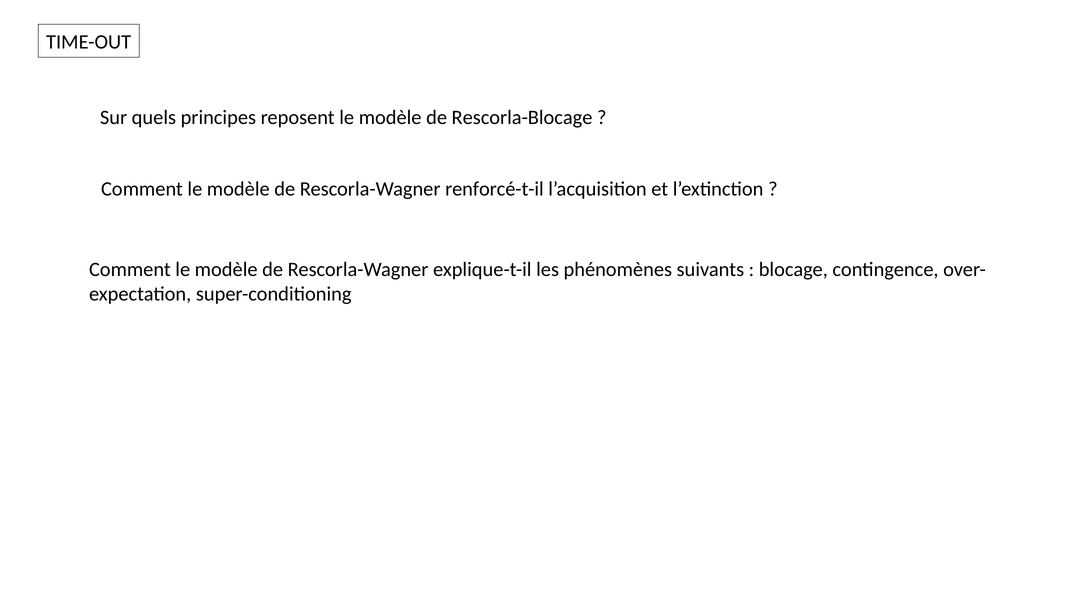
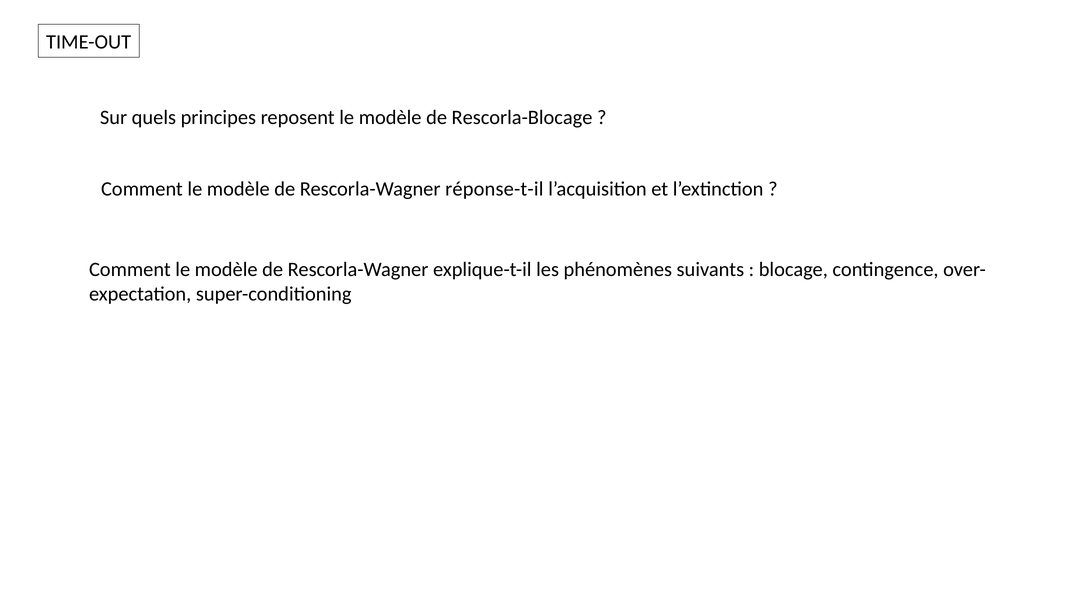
renforcé-t-il: renforcé-t-il -> réponse-t-il
